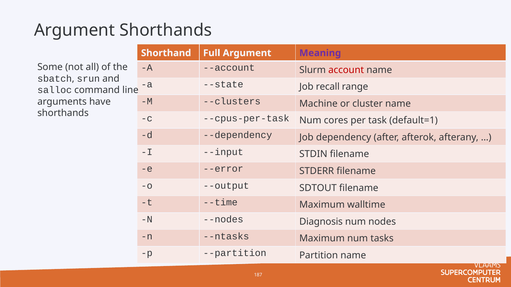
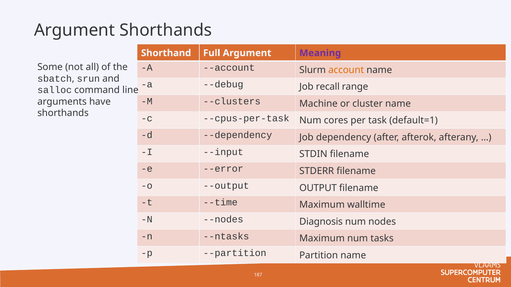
account colour: red -> orange
--state: --state -> --debug
SDTOUT: SDTOUT -> OUTPUT
